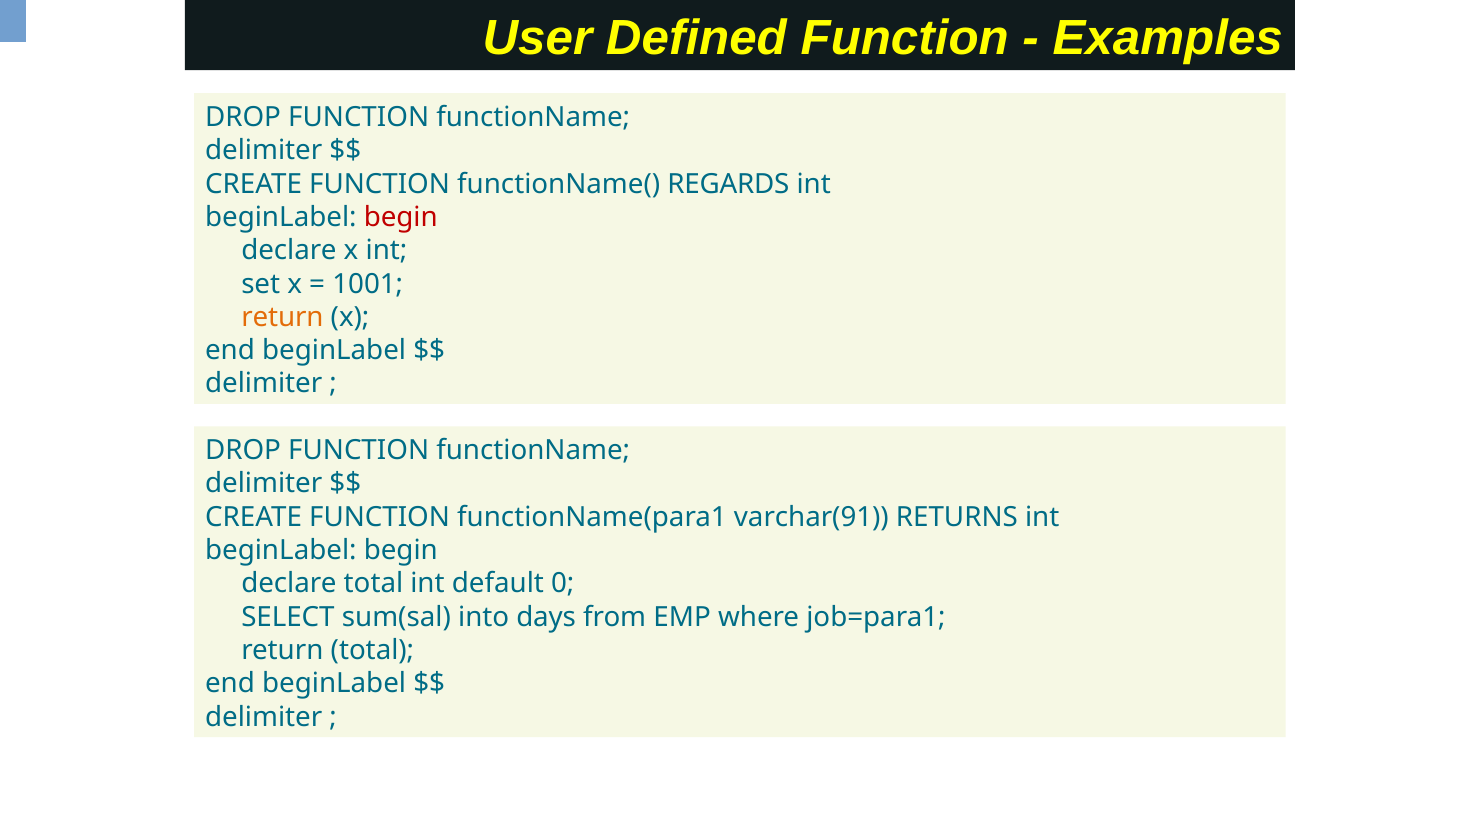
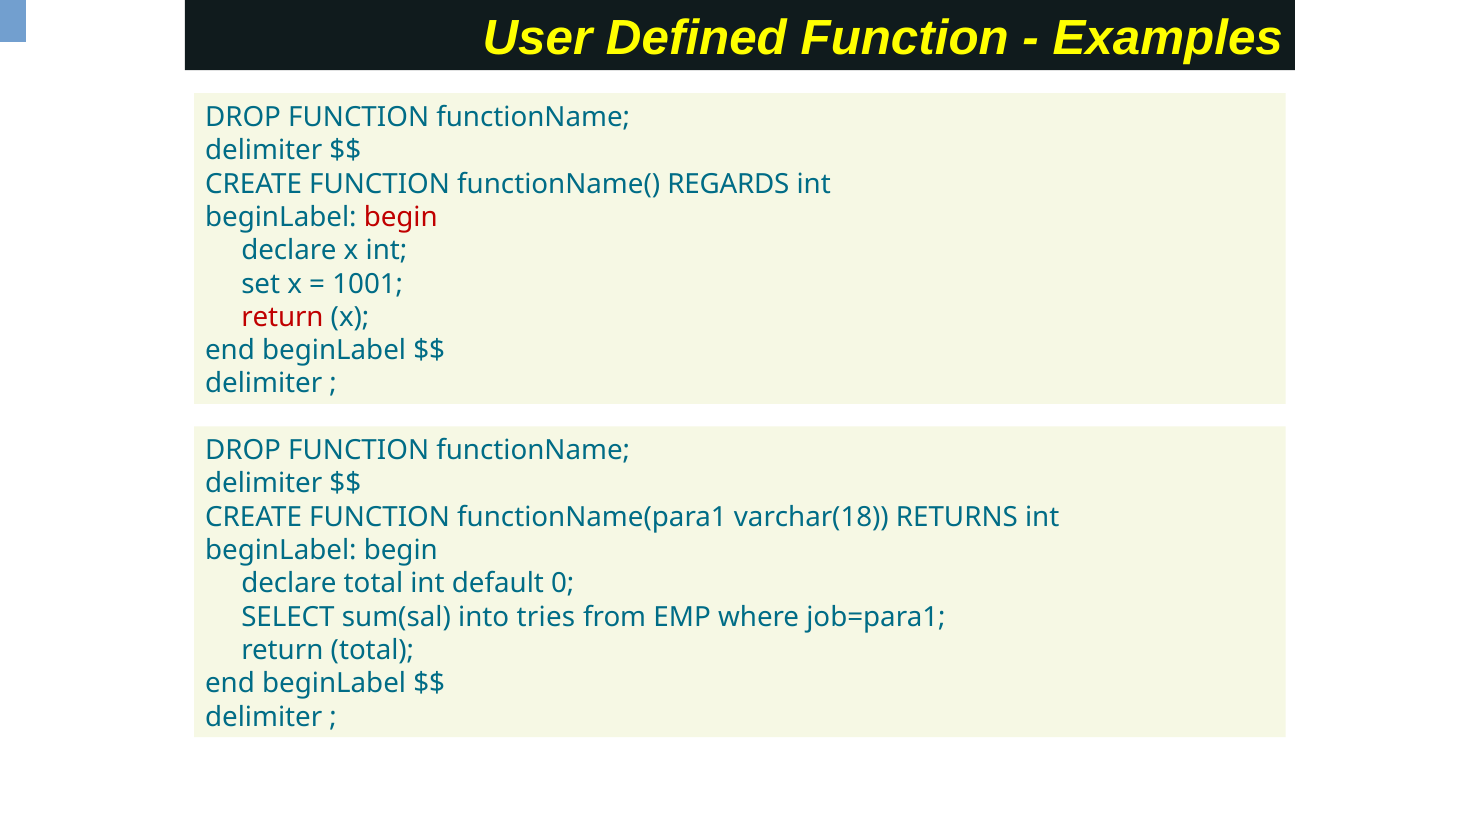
return at (282, 317) colour: orange -> red
varchar(91: varchar(91 -> varchar(18
days: days -> tries
